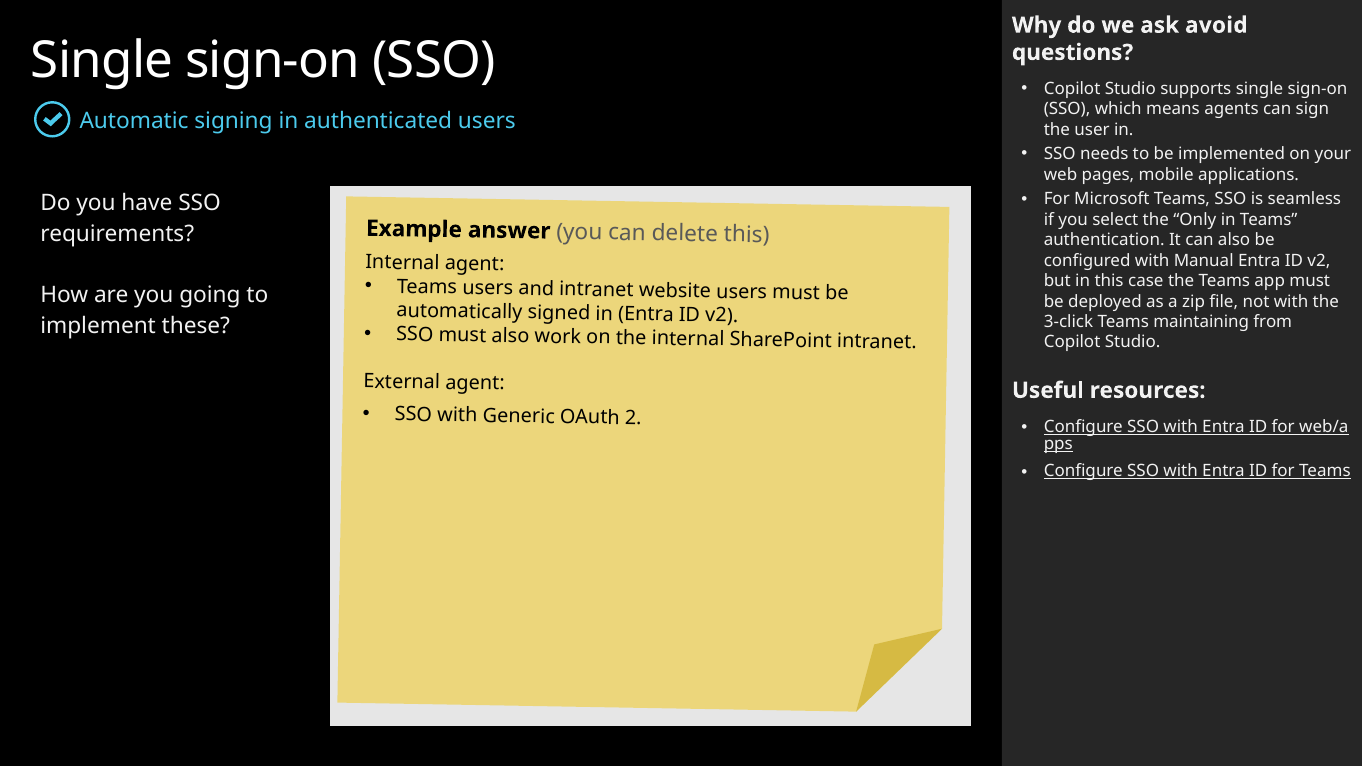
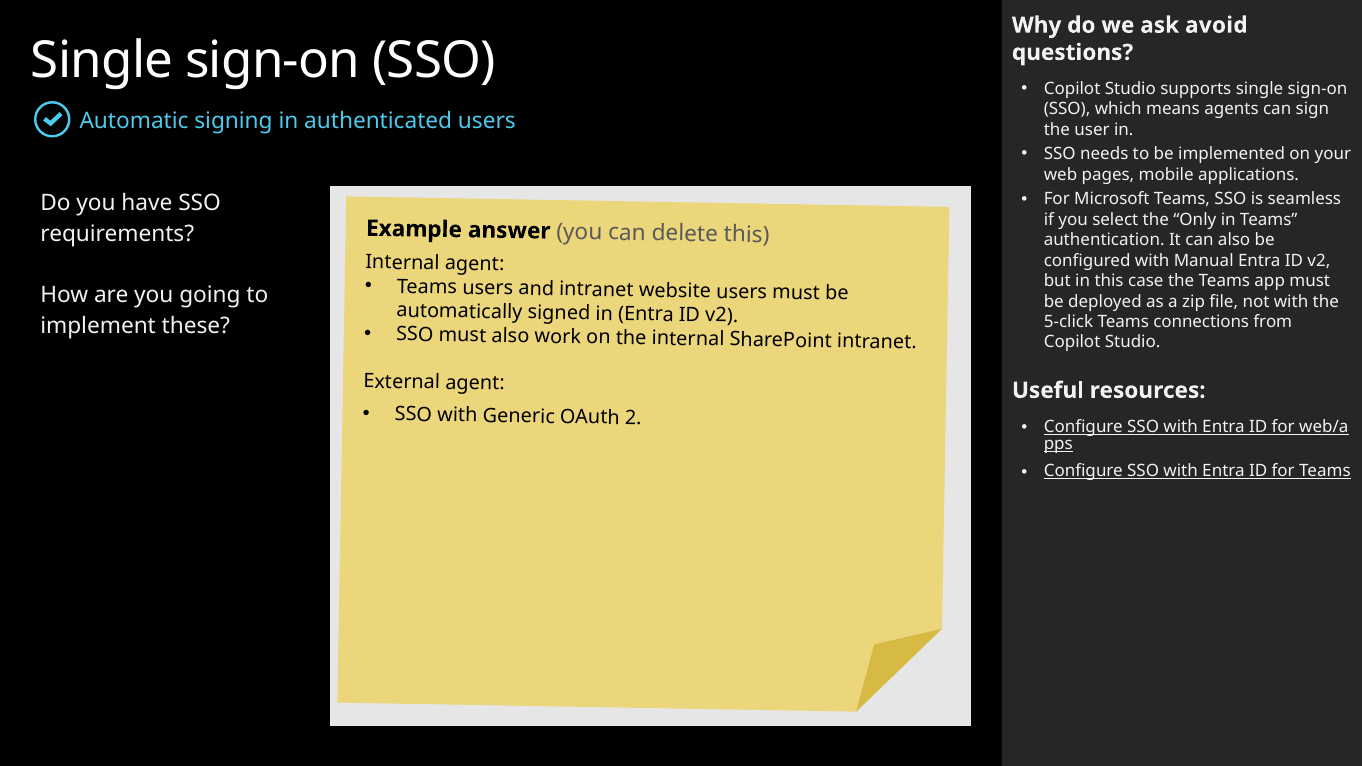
3-click: 3-click -> 5-click
maintaining: maintaining -> connections
